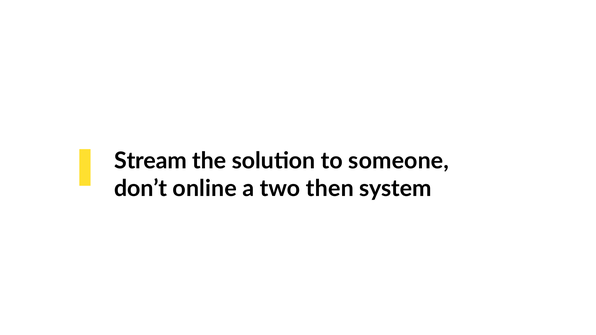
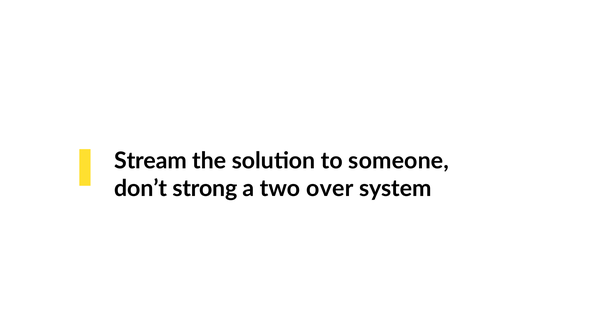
online: online -> strong
then: then -> over
